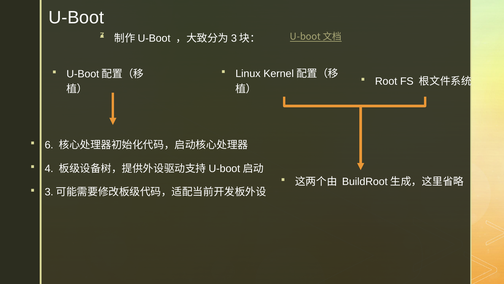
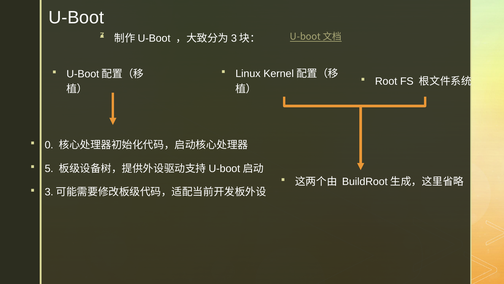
6: 6 -> 0
4: 4 -> 5
